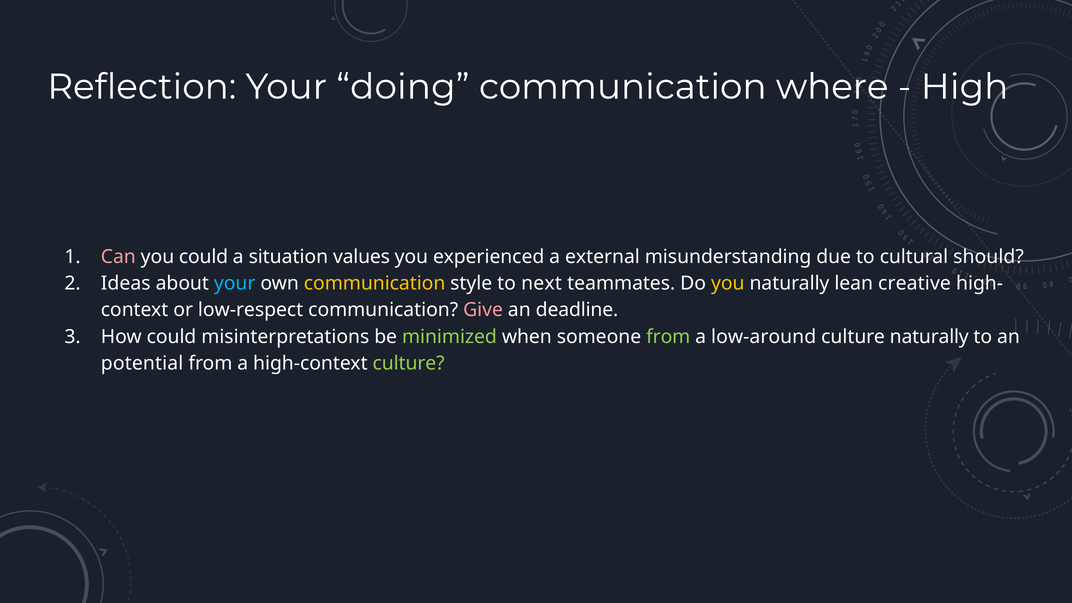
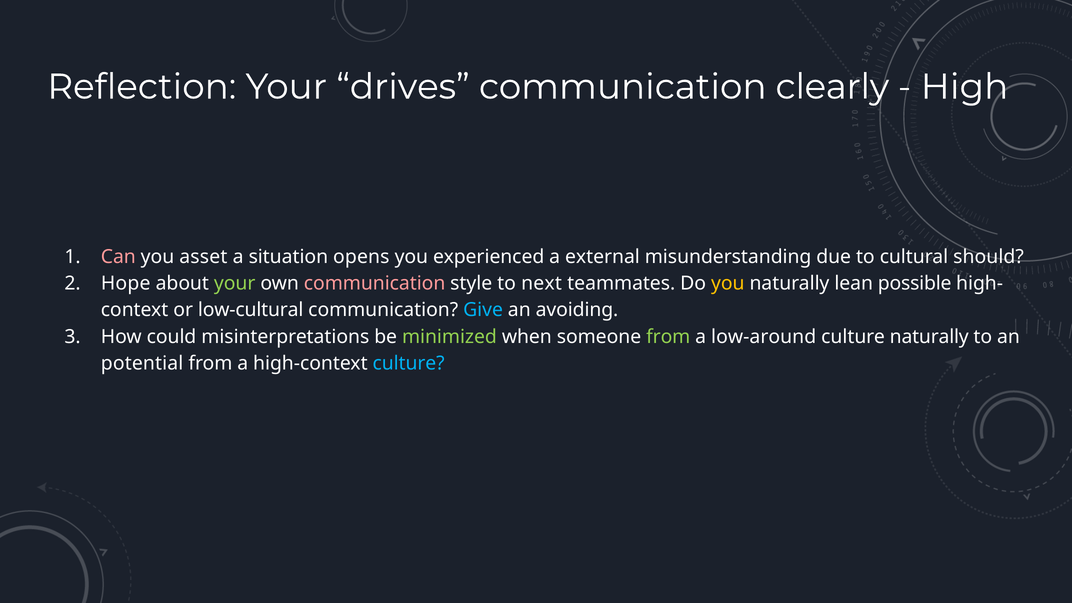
doing: doing -> drives
where: where -> clearly
you could: could -> asset
values: values -> opens
Ideas: Ideas -> Hope
your at (235, 283) colour: light blue -> light green
communication at (375, 283) colour: yellow -> pink
creative: creative -> possible
low-respect: low-respect -> low-cultural
Give colour: pink -> light blue
deadline: deadline -> avoiding
culture at (409, 363) colour: light green -> light blue
